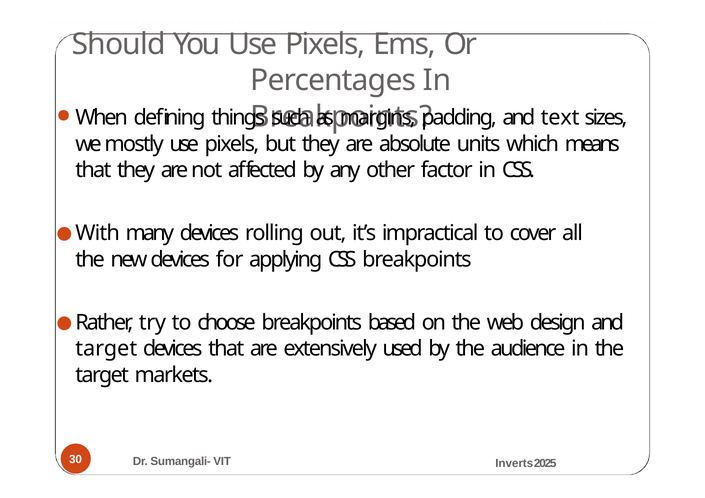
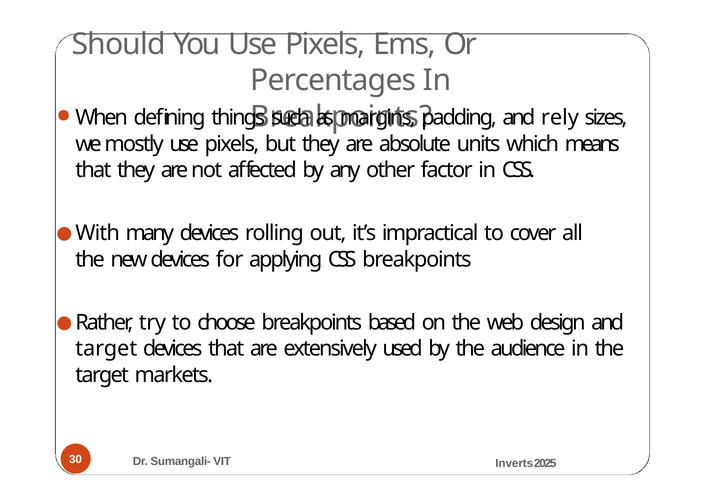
text: text -> rely
